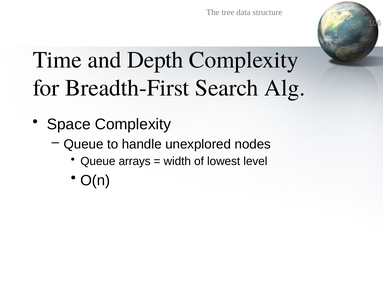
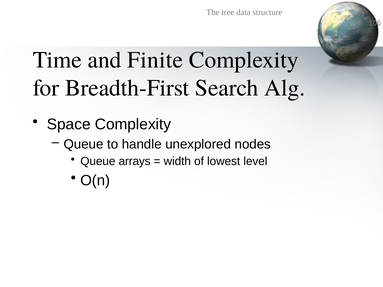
Depth: Depth -> Finite
